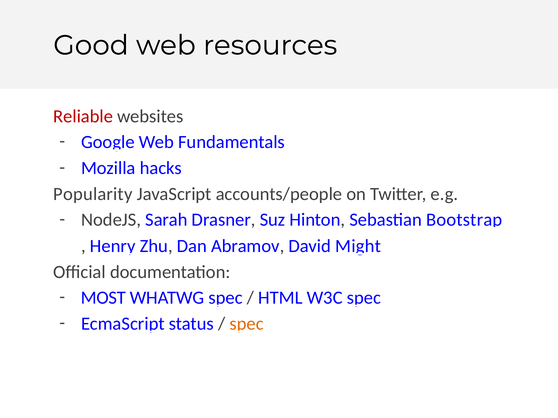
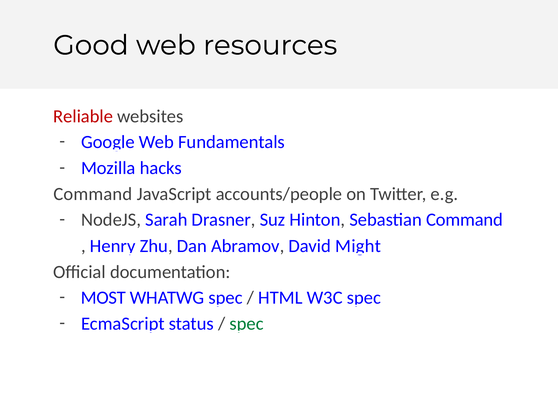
Popularity at (93, 194): Popularity -> Command
Sebastian Bootstrap: Bootstrap -> Command
spec at (247, 324) colour: orange -> green
